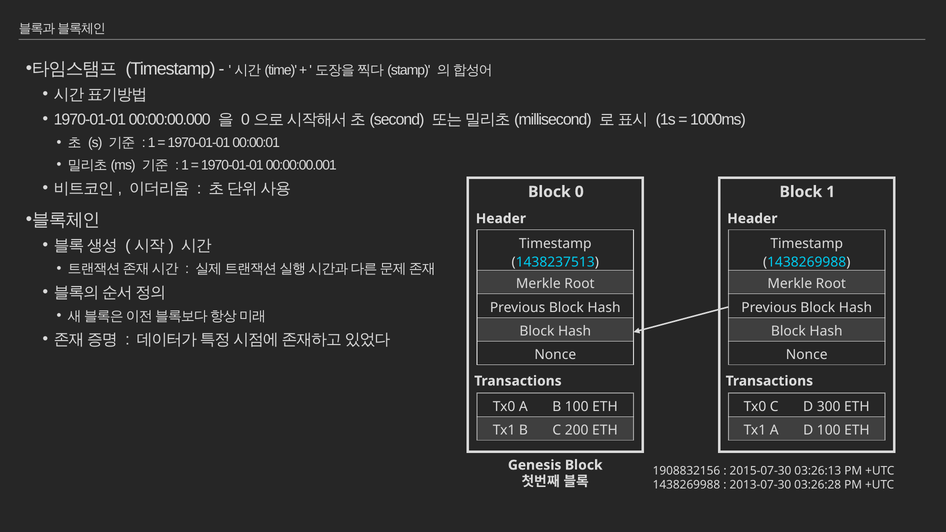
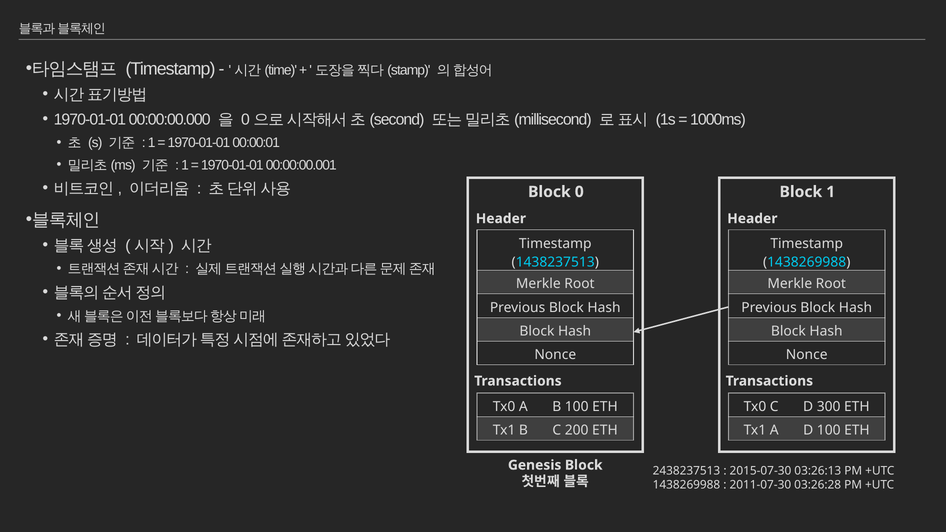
1908832156: 1908832156 -> 2438237513
2013-07-30: 2013-07-30 -> 2011-07-30
